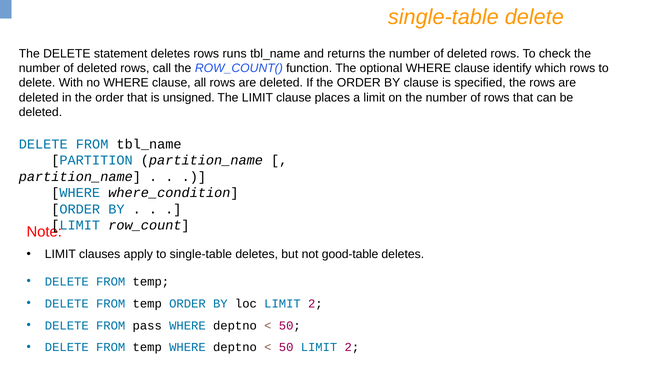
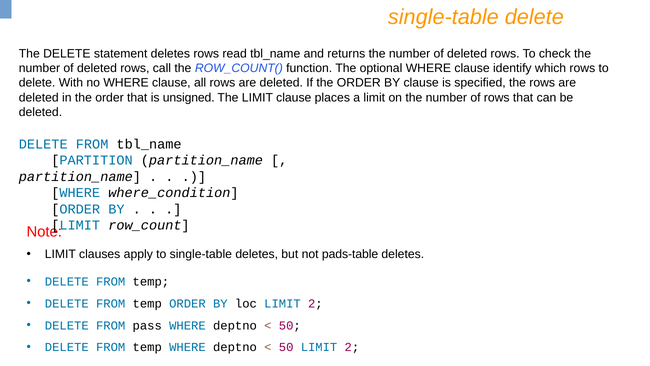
runs: runs -> read
good-table: good-table -> pads-table
